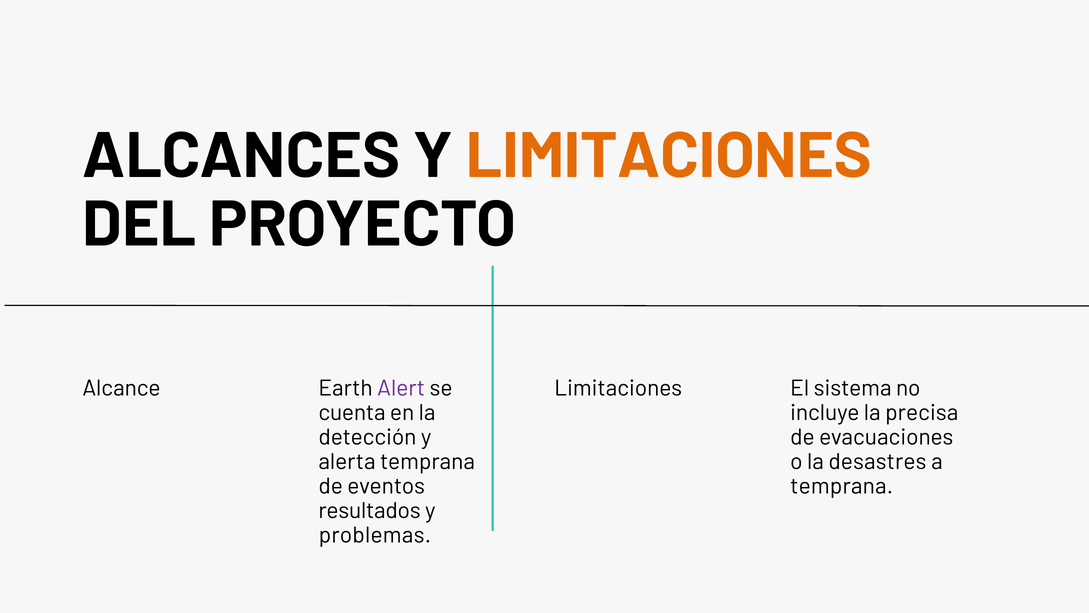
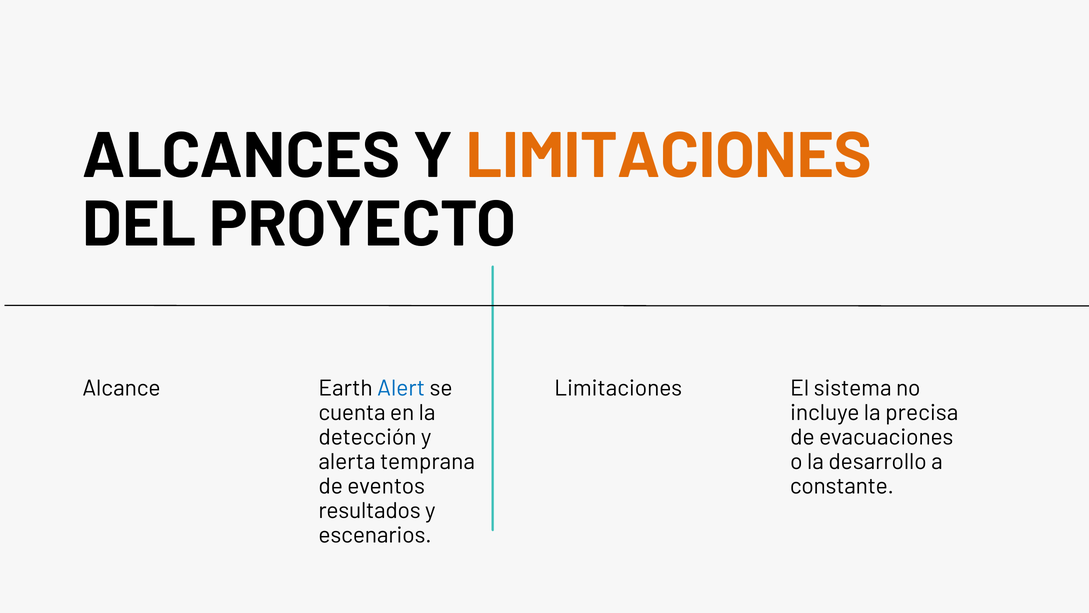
Alert colour: purple -> blue
desastres: desastres -> desarrollo
temprana at (842, 486): temprana -> constante
problemas: problemas -> escenarios
